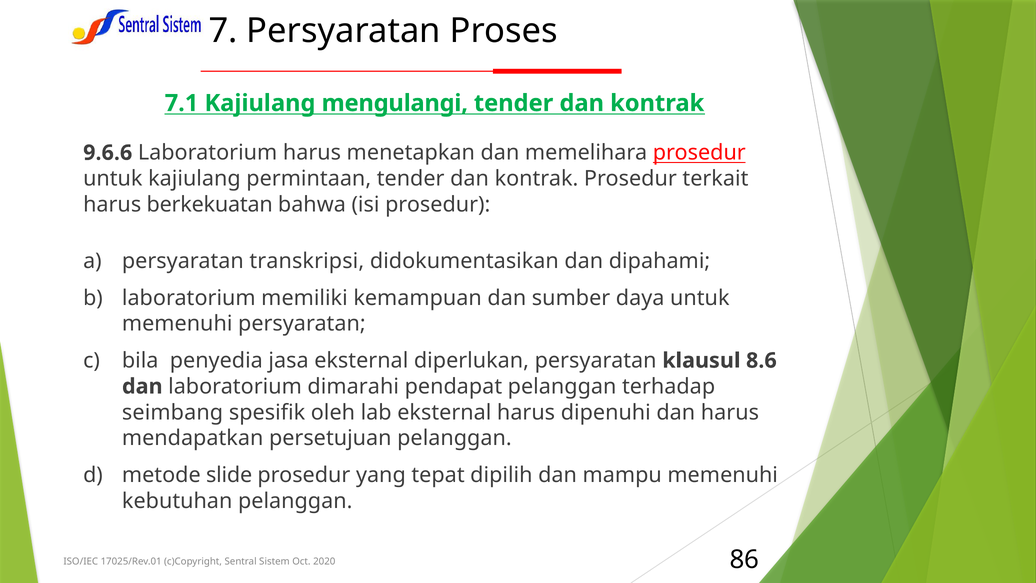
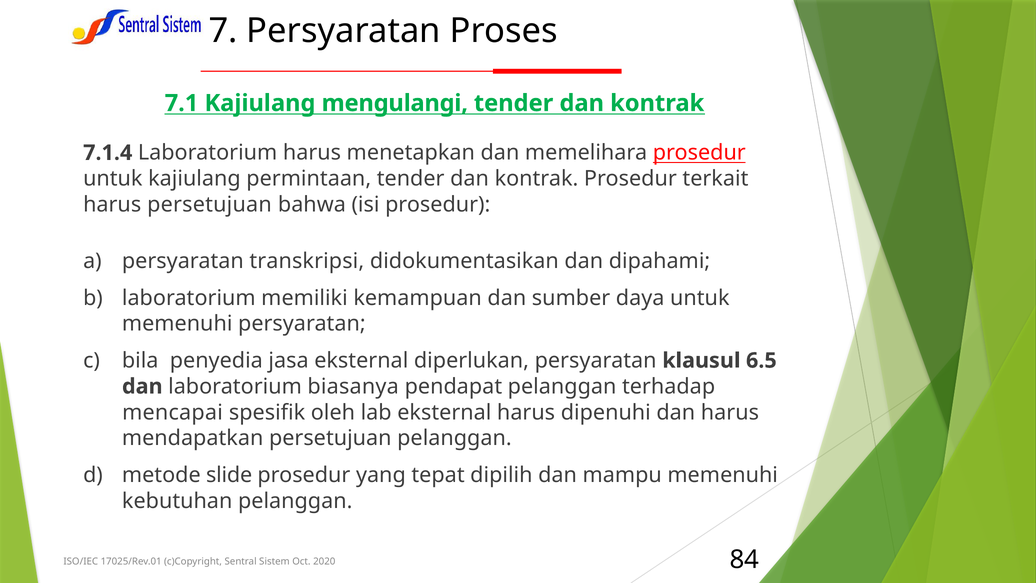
9.6.6: 9.6.6 -> 7.1.4
harus berkekuatan: berkekuatan -> persetujuan
8.6: 8.6 -> 6.5
dimarahi: dimarahi -> biasanya
seimbang: seimbang -> mencapai
86: 86 -> 84
